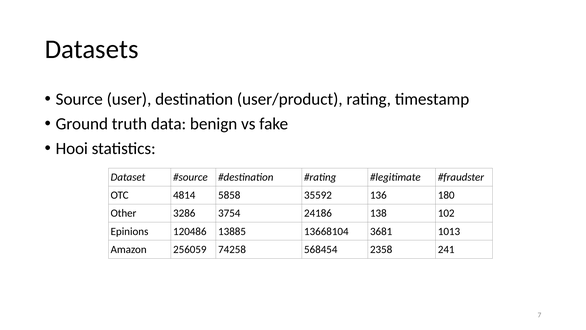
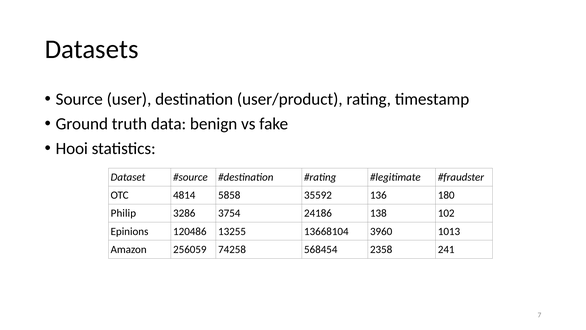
Other: Other -> Philip
13885: 13885 -> 13255
3681: 3681 -> 3960
